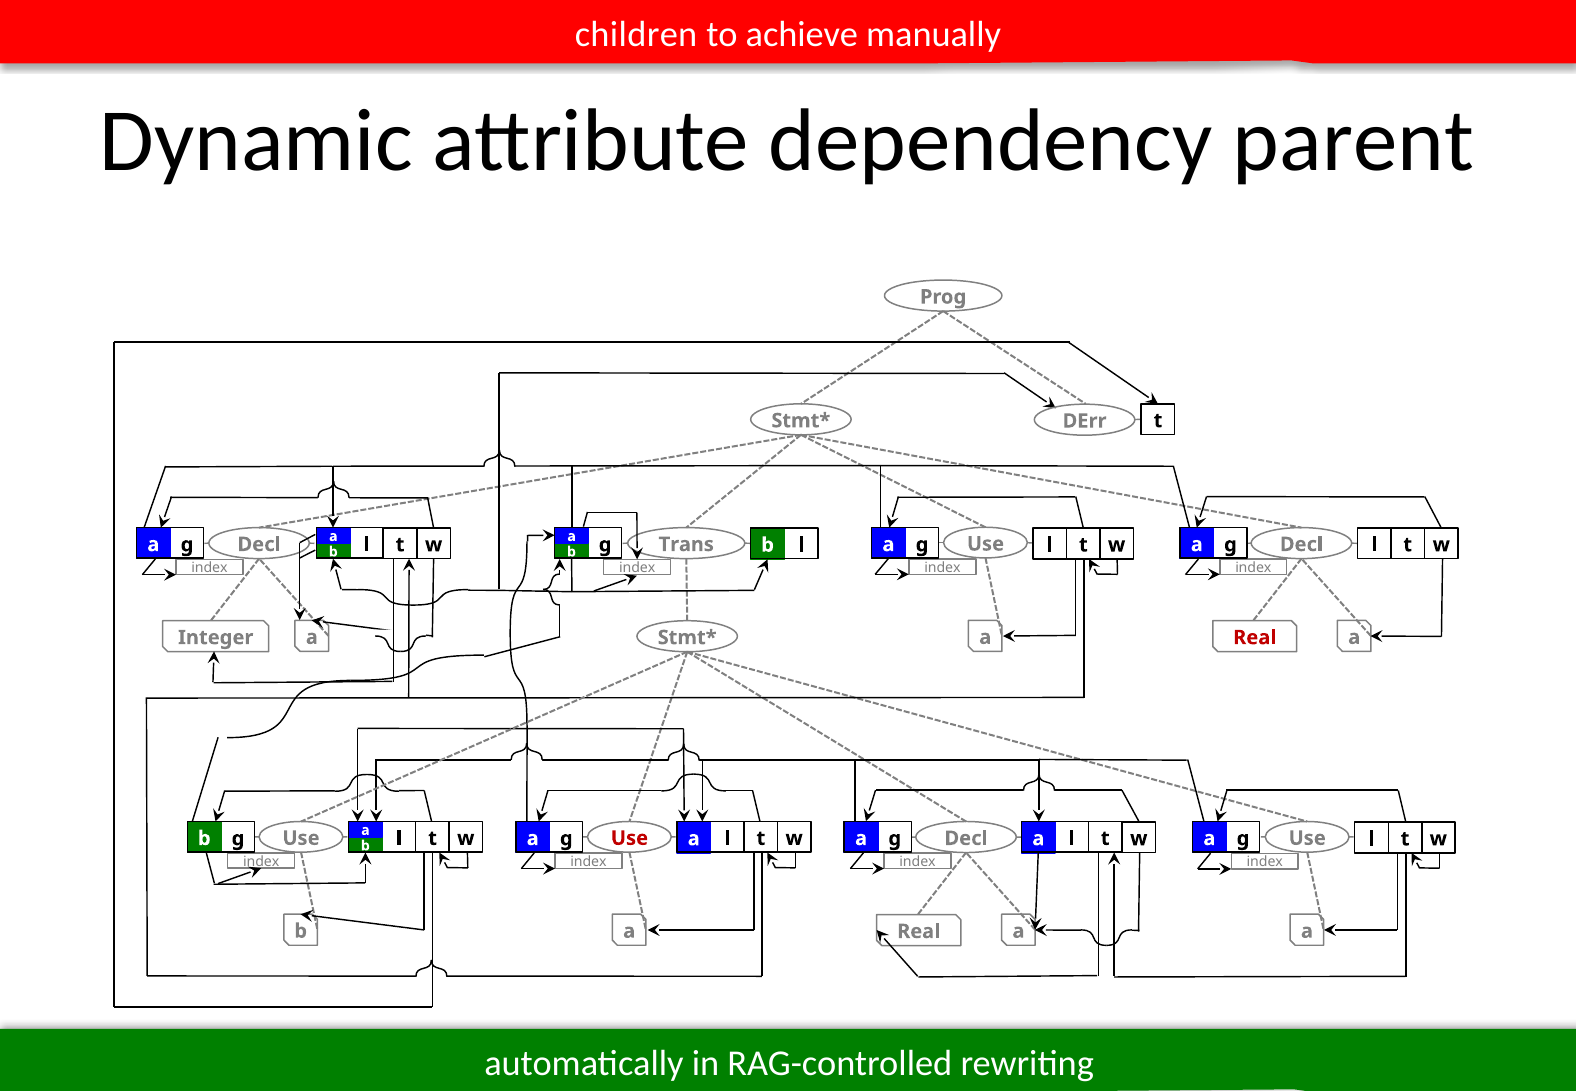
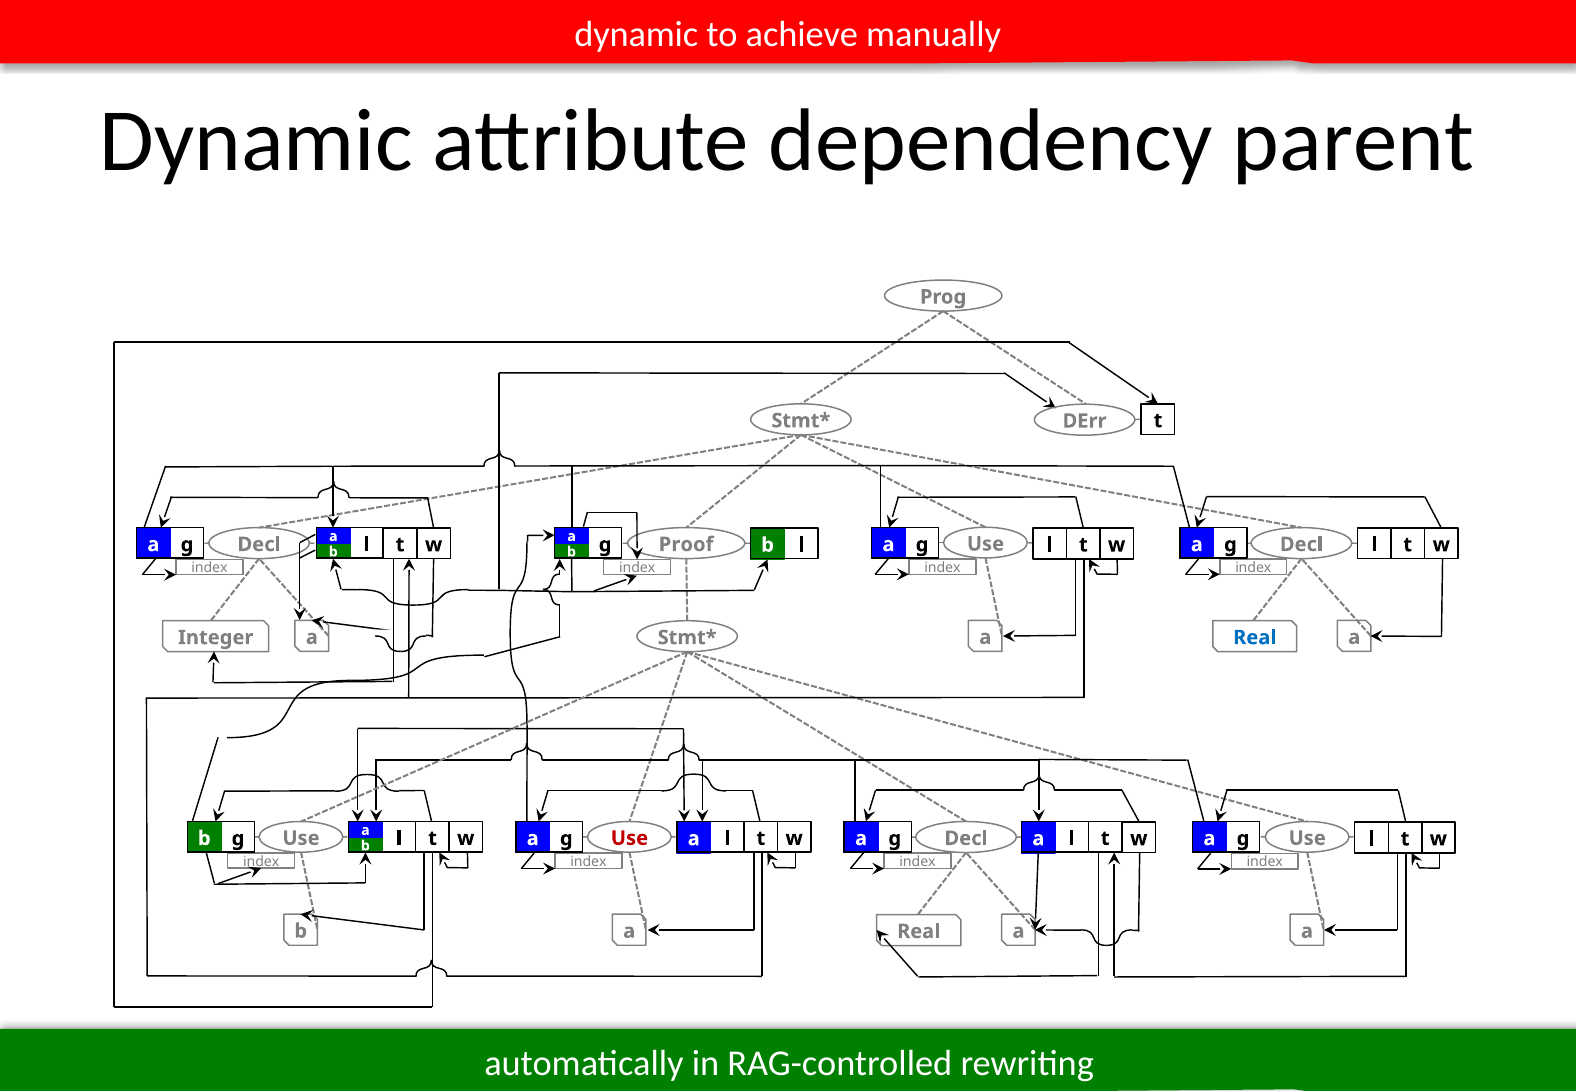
children at (636, 34): children -> dynamic
Trans: Trans -> Proof
Real at (1255, 638) colour: red -> blue
